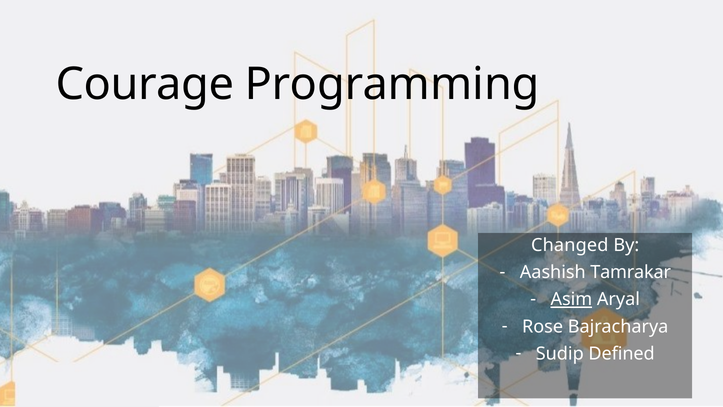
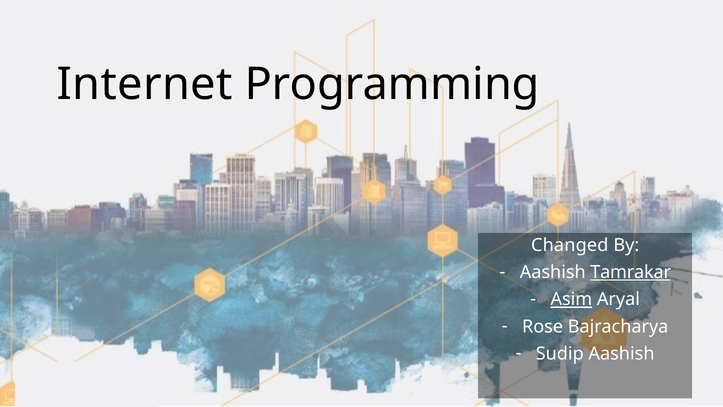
Courage: Courage -> Internet
Tamrakar underline: none -> present
Sudip Defined: Defined -> Aashish
